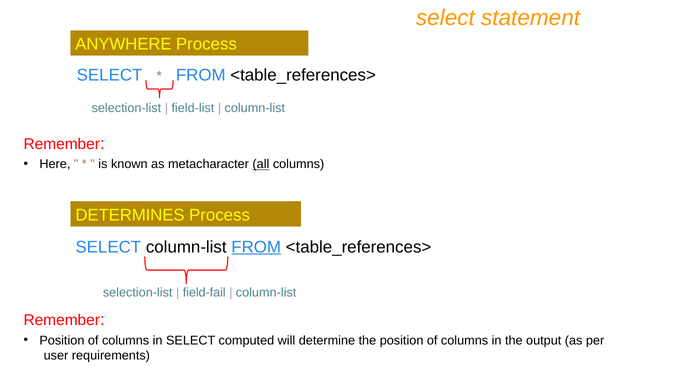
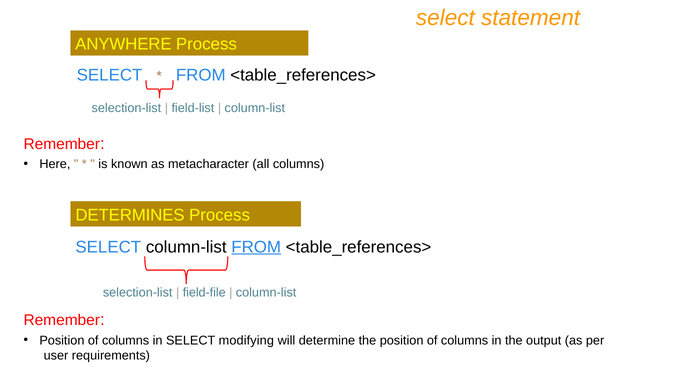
all underline: present -> none
field-fail: field-fail -> field-file
computed: computed -> modifying
